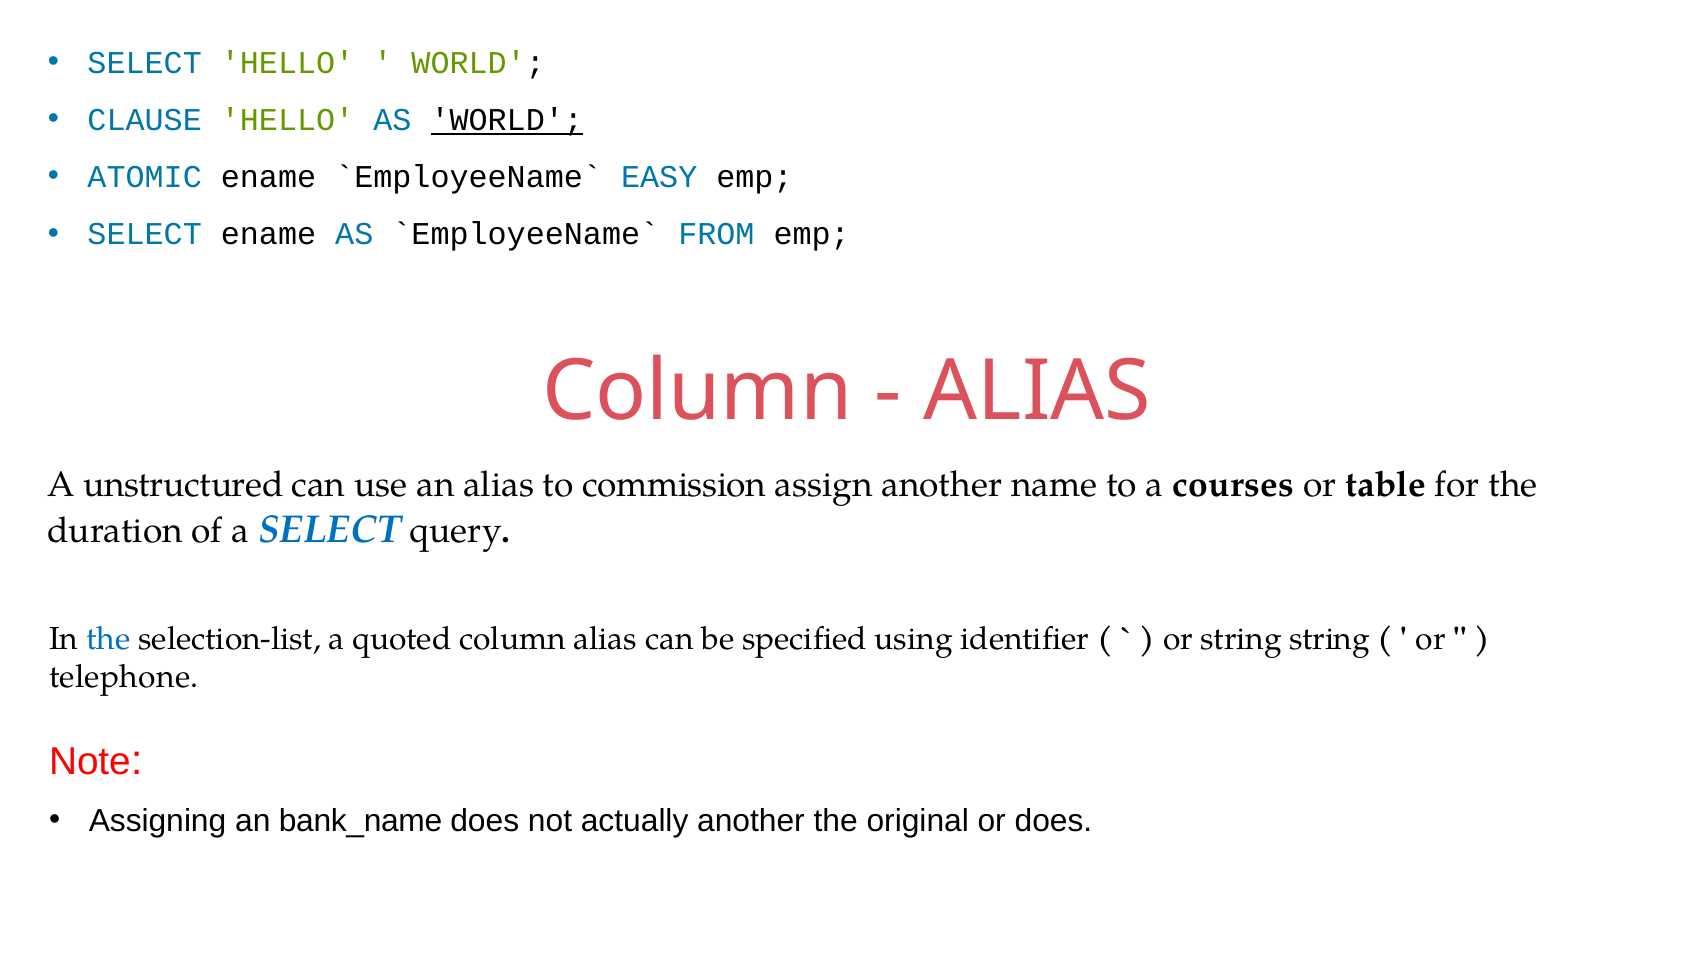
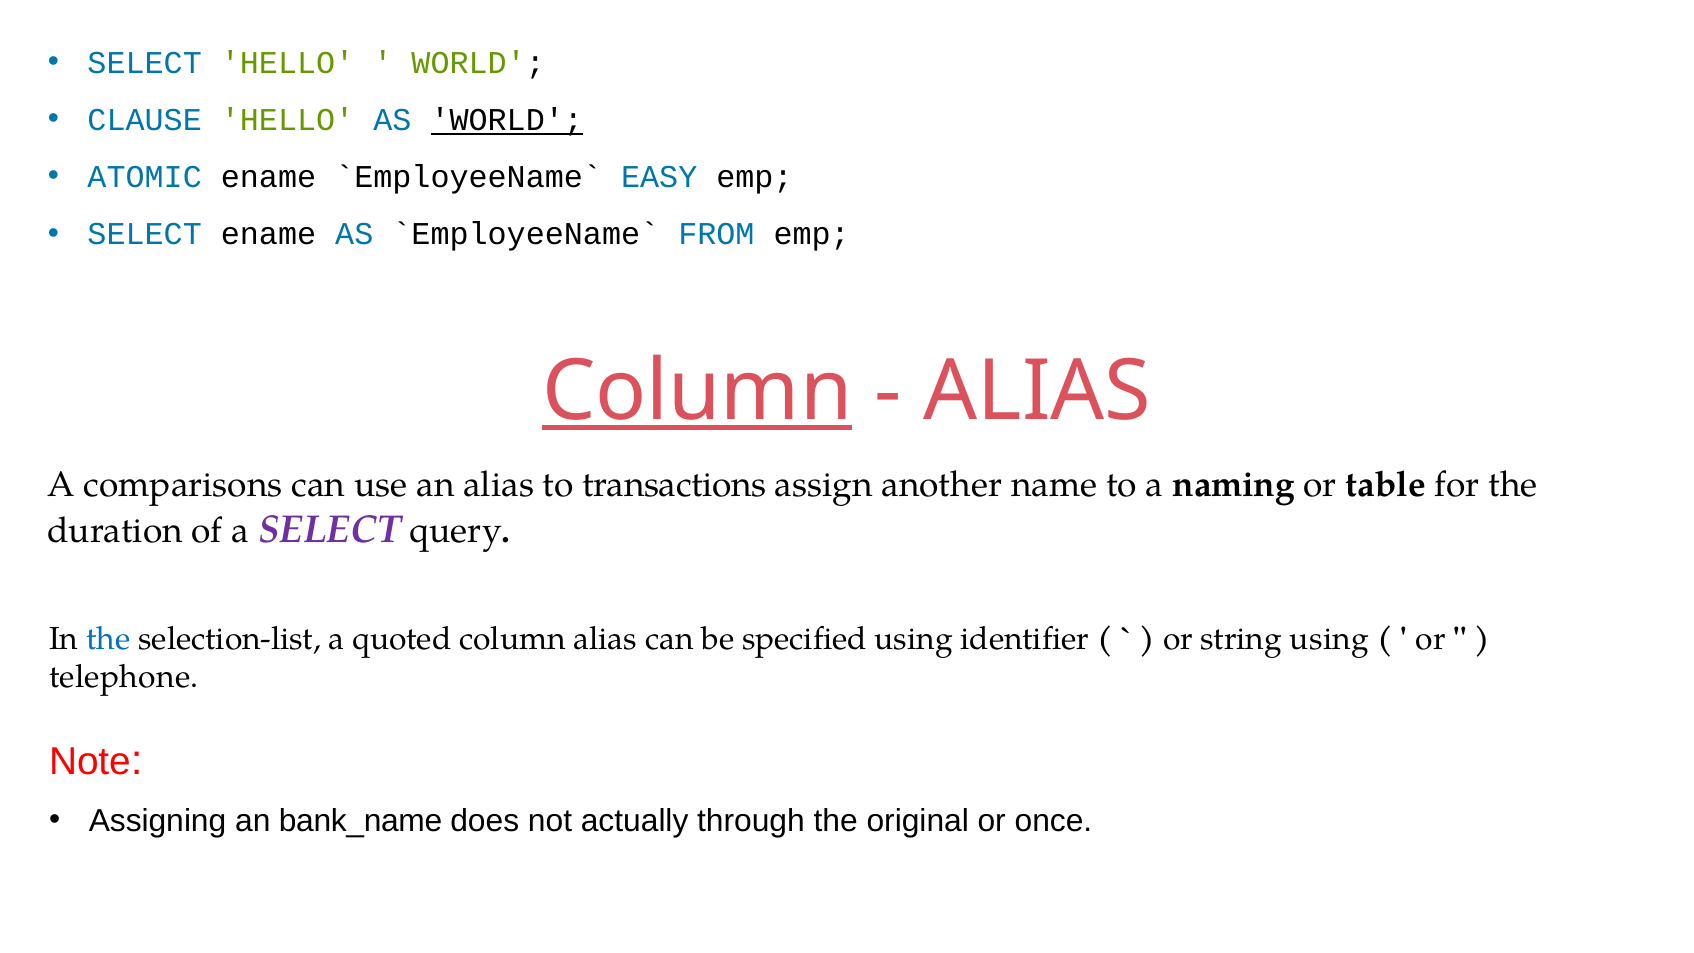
Column at (697, 391) underline: none -> present
unstructured: unstructured -> comparisons
commission: commission -> transactions
courses: courses -> naming
SELECT at (329, 530) colour: blue -> purple
string string: string -> using
actually another: another -> through
or does: does -> once
